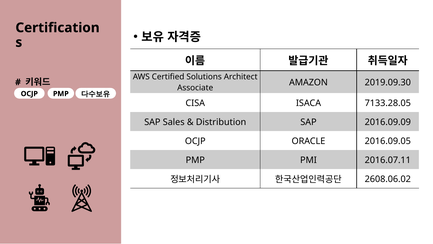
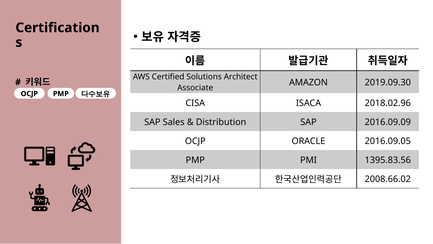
7133.28.05: 7133.28.05 -> 2018.02.96
2016.07.11: 2016.07.11 -> 1395.83.56
2608.06.02: 2608.06.02 -> 2008.66.02
